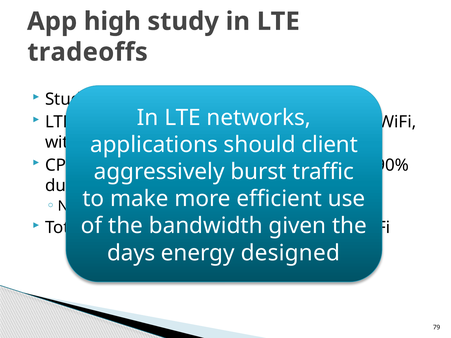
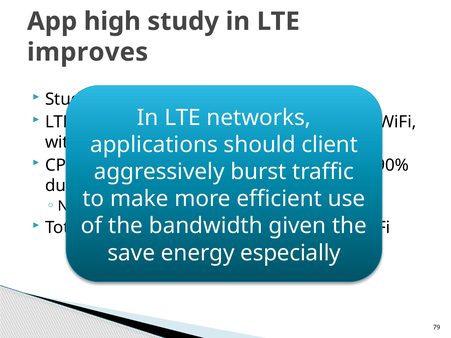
tradeoffs: tradeoffs -> improves
days: days -> save
designed: designed -> especially
